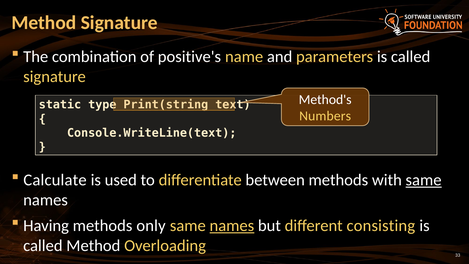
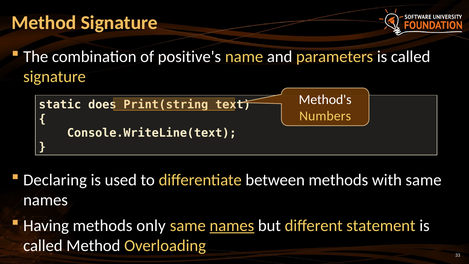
type: type -> does
Calculate: Calculate -> Declaring
same at (424, 180) underline: present -> none
consisting: consisting -> statement
